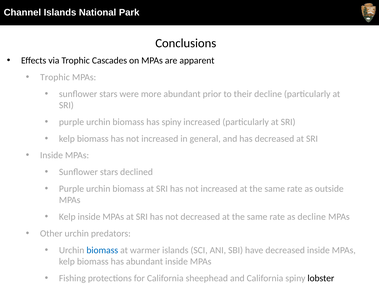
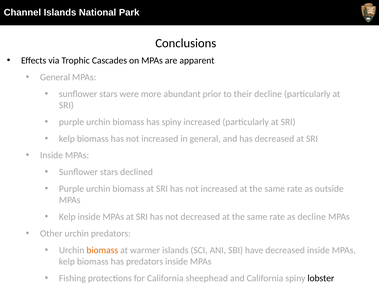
Trophic at (55, 77): Trophic -> General
biomass at (102, 249) colour: blue -> orange
has abundant: abundant -> predators
